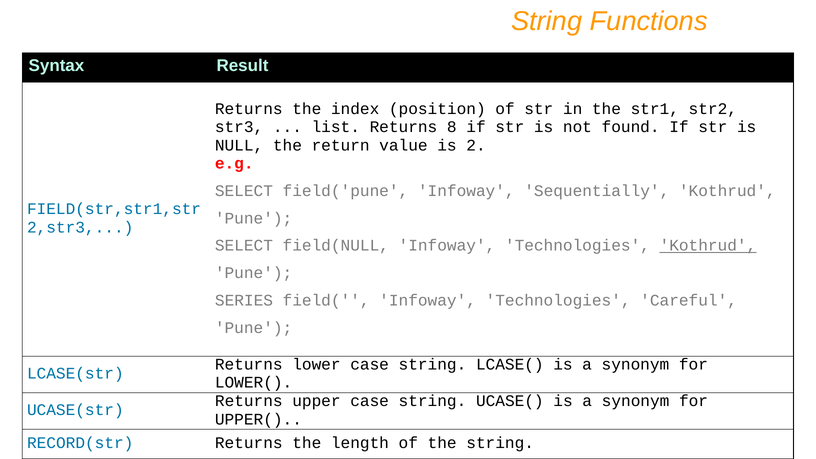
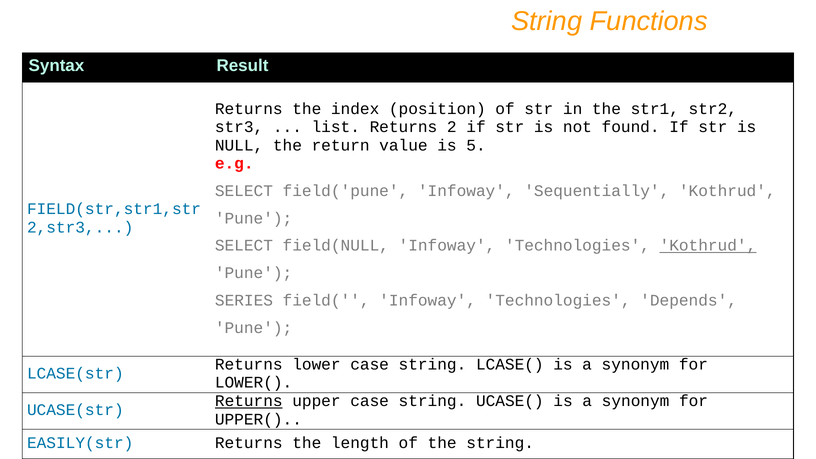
8: 8 -> 2
2: 2 -> 5
Careful: Careful -> Depends
Returns at (249, 401) underline: none -> present
RECORD(str: RECORD(str -> EASILY(str
